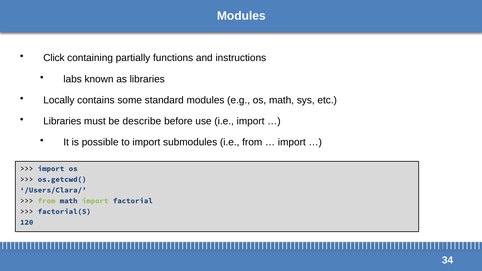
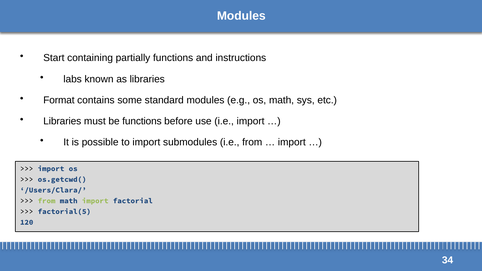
Click: Click -> Start
Locally: Locally -> Format
be describe: describe -> functions
